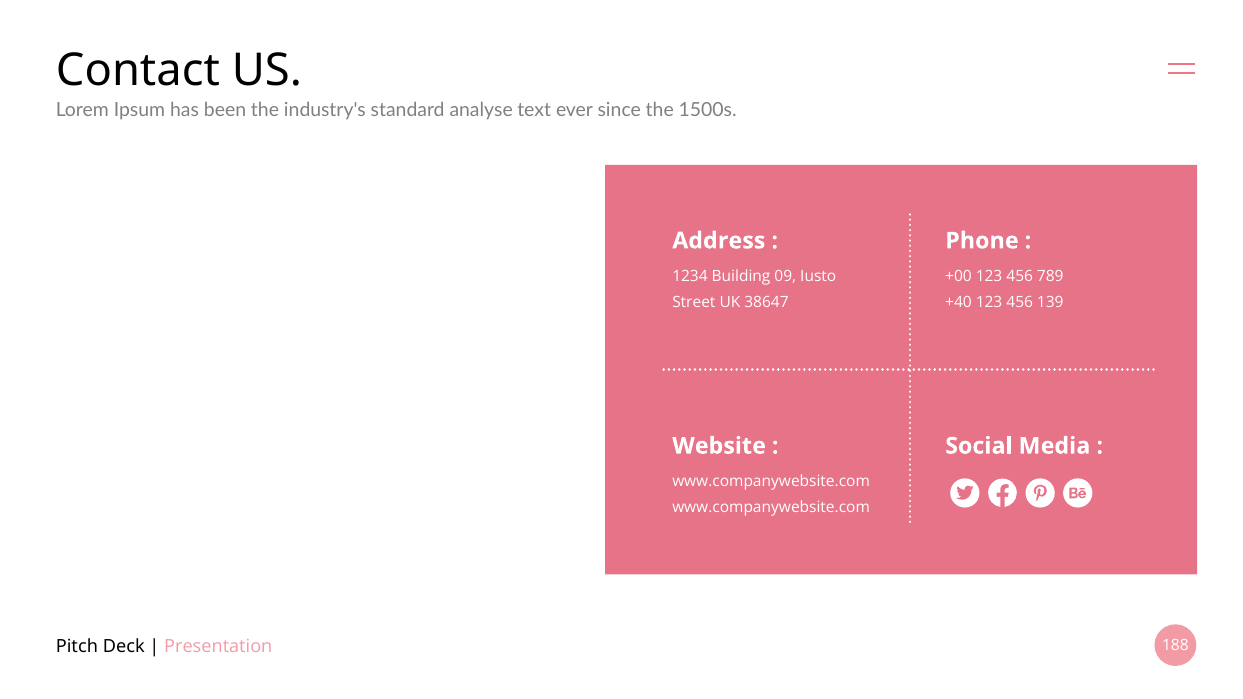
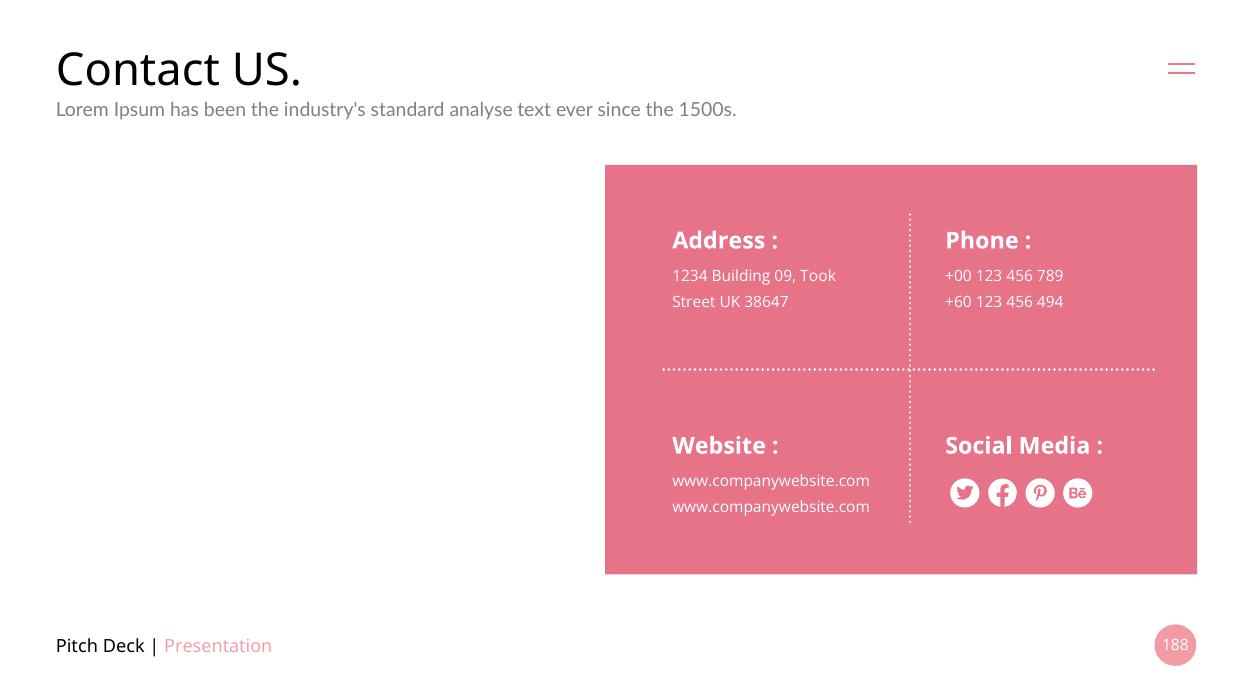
Iusto: Iusto -> Took
+40: +40 -> +60
139: 139 -> 494
